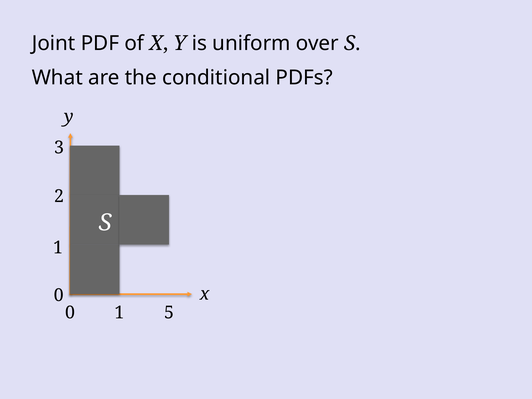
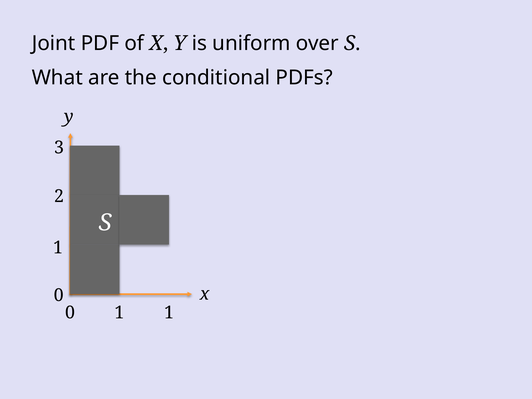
0 1 5: 5 -> 1
